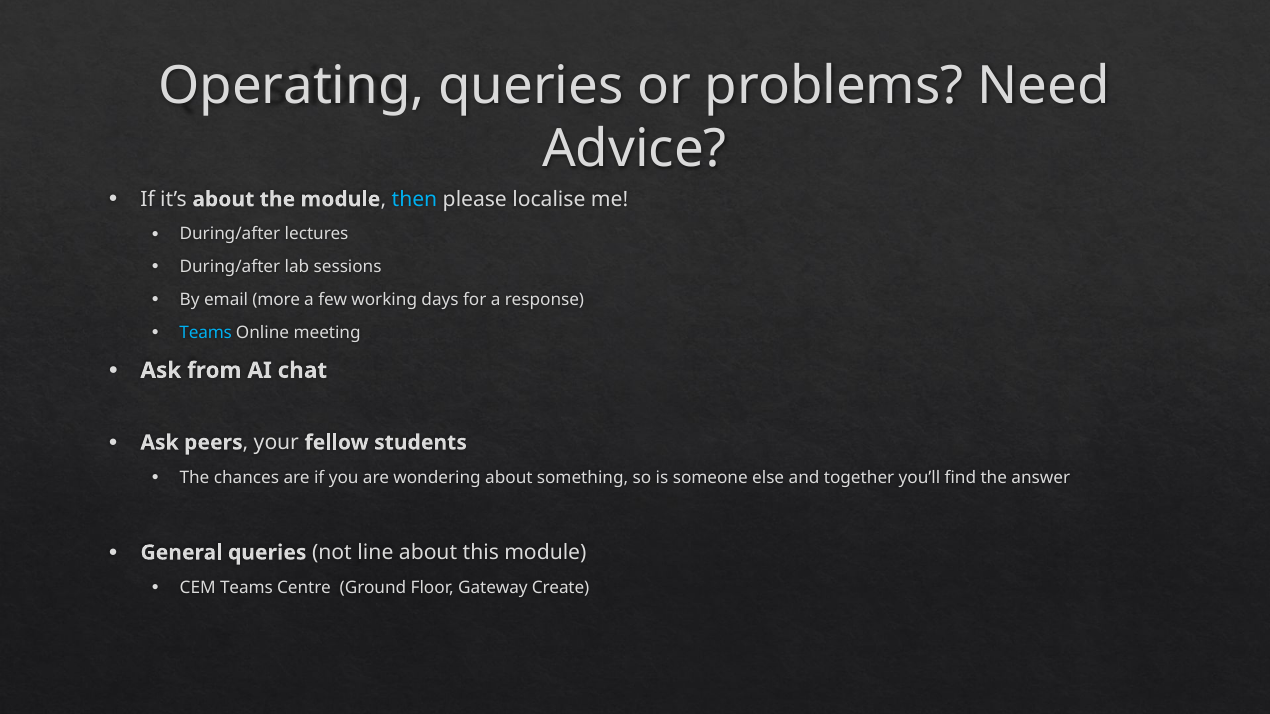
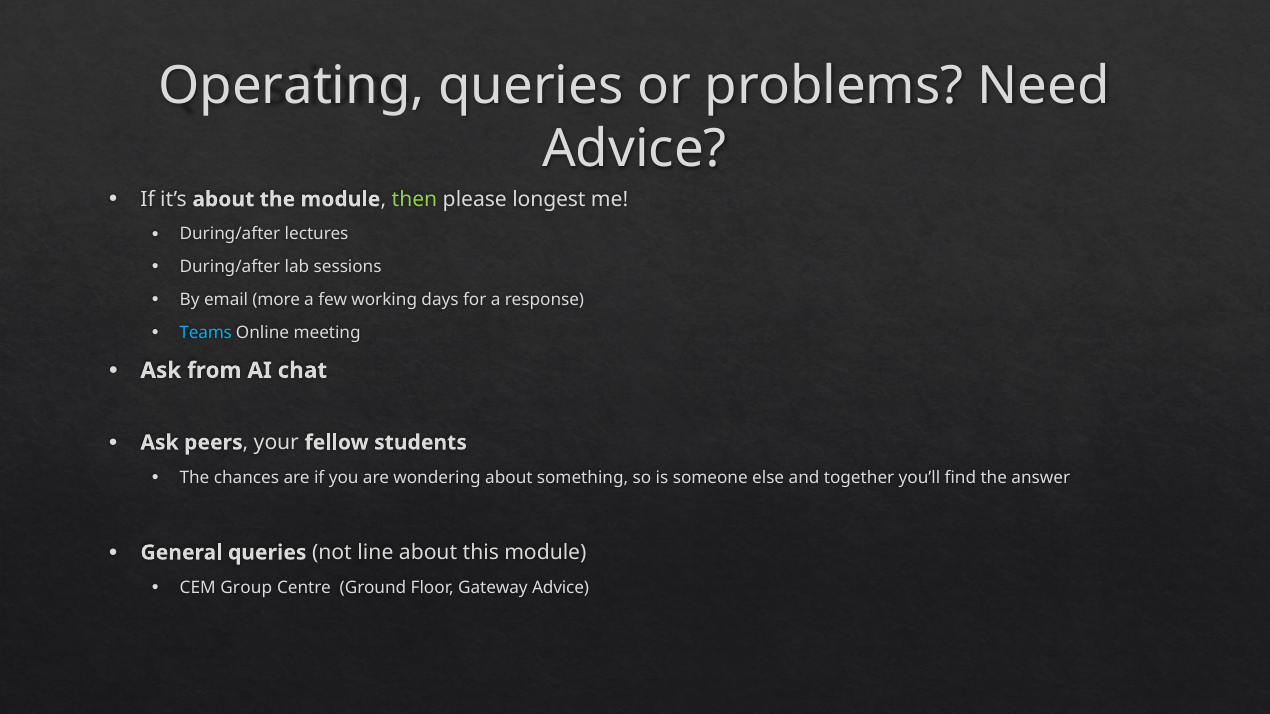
then colour: light blue -> light green
localise: localise -> longest
CEM Teams: Teams -> Group
Gateway Create: Create -> Advice
